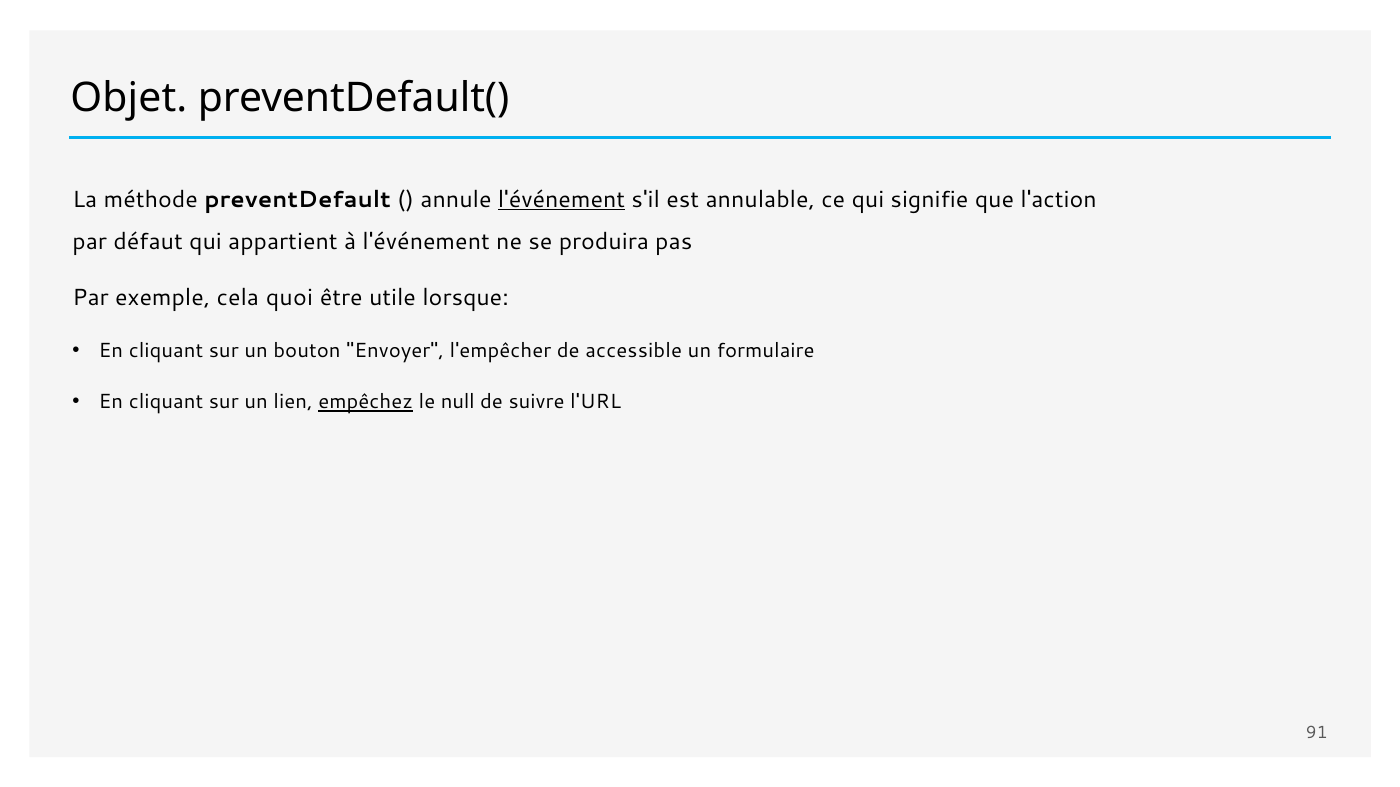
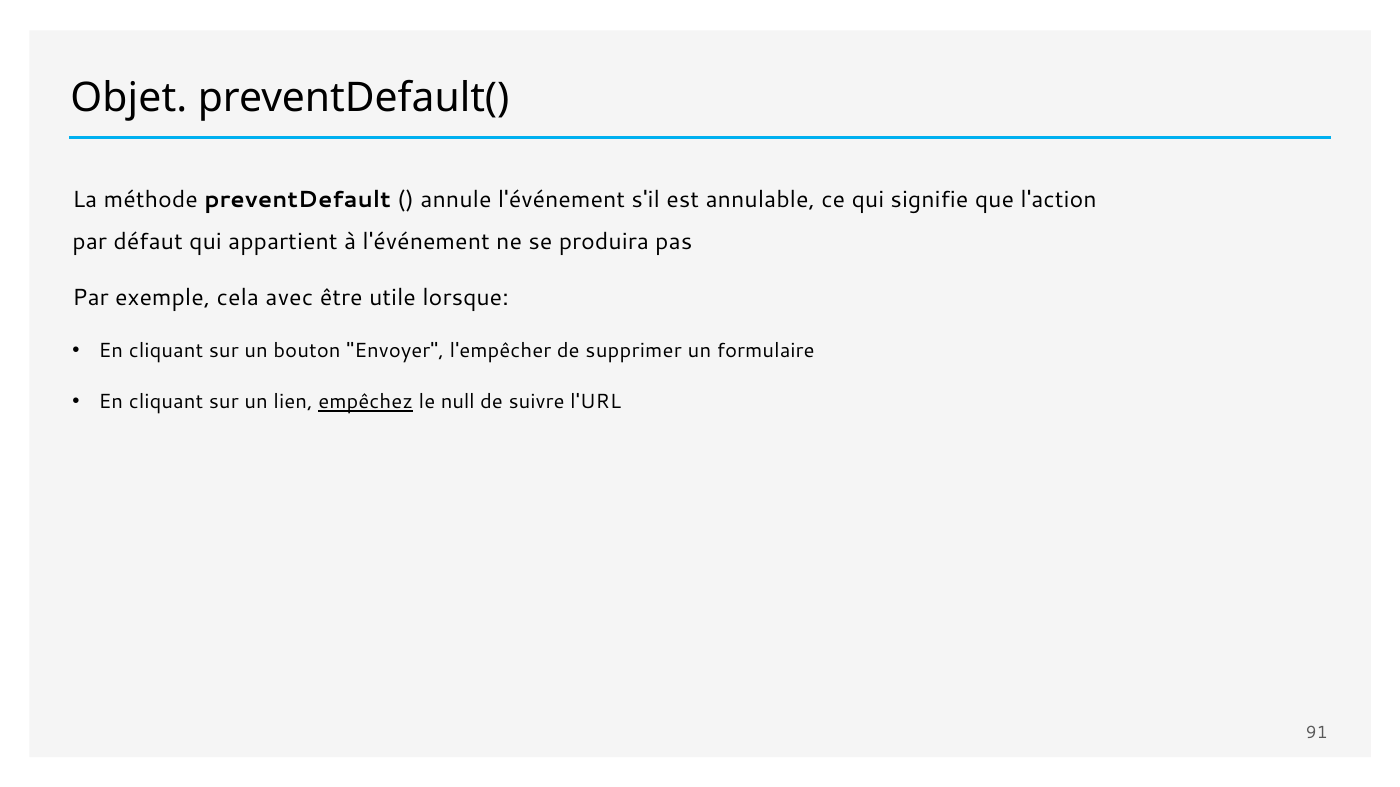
l'événement at (562, 200) underline: present -> none
quoi: quoi -> avec
accessible: accessible -> supprimer
